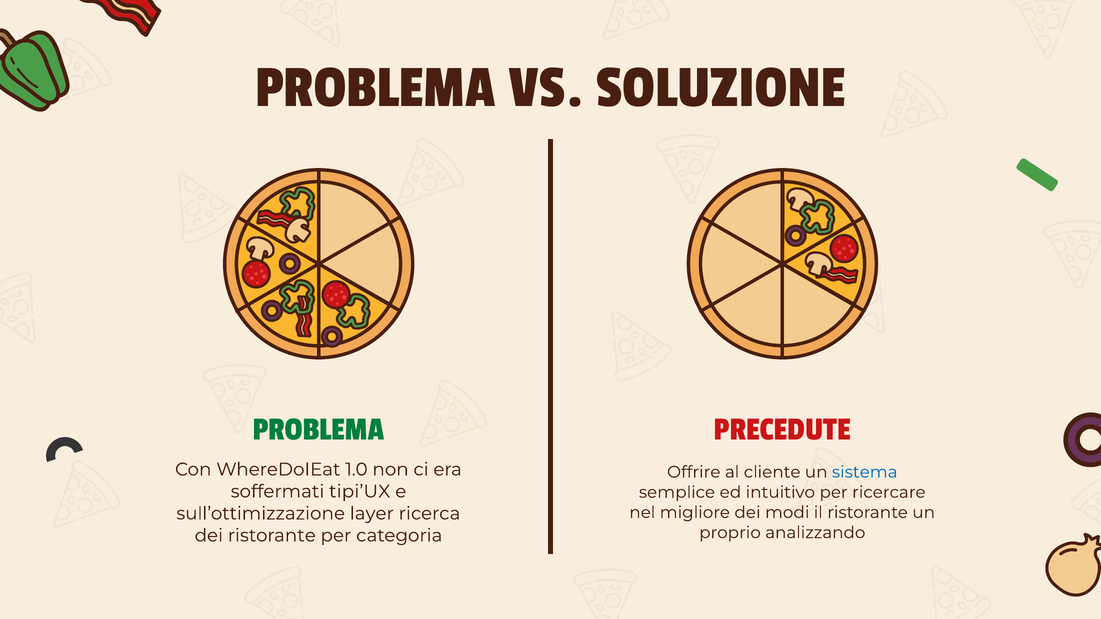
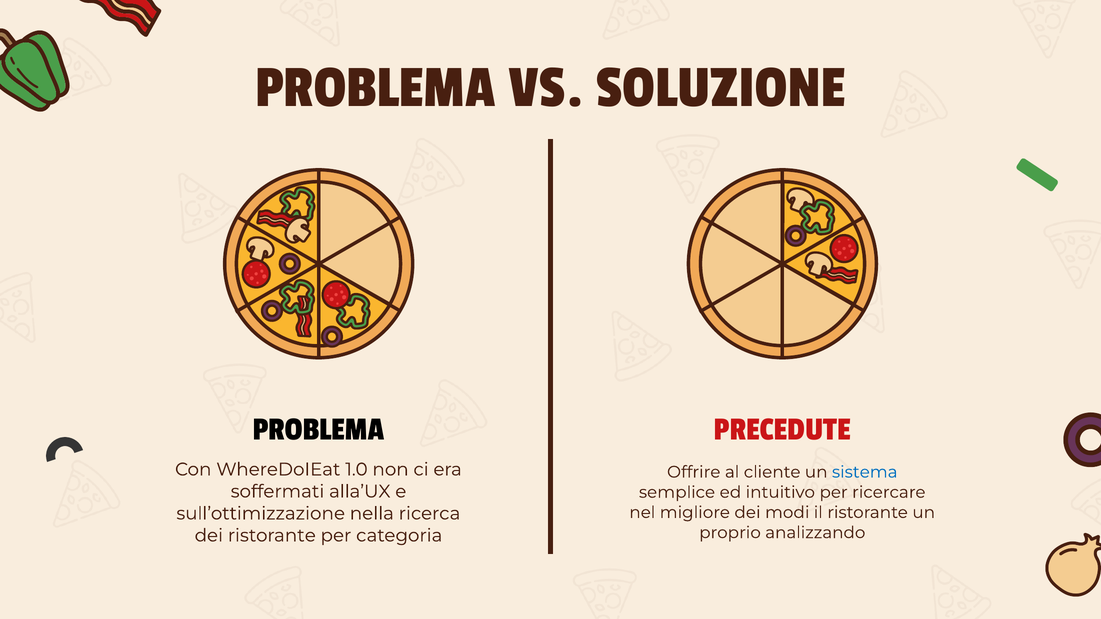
PROBLEMA at (319, 429) colour: green -> black
tipi’UX: tipi’UX -> alla’UX
layer: layer -> nella
